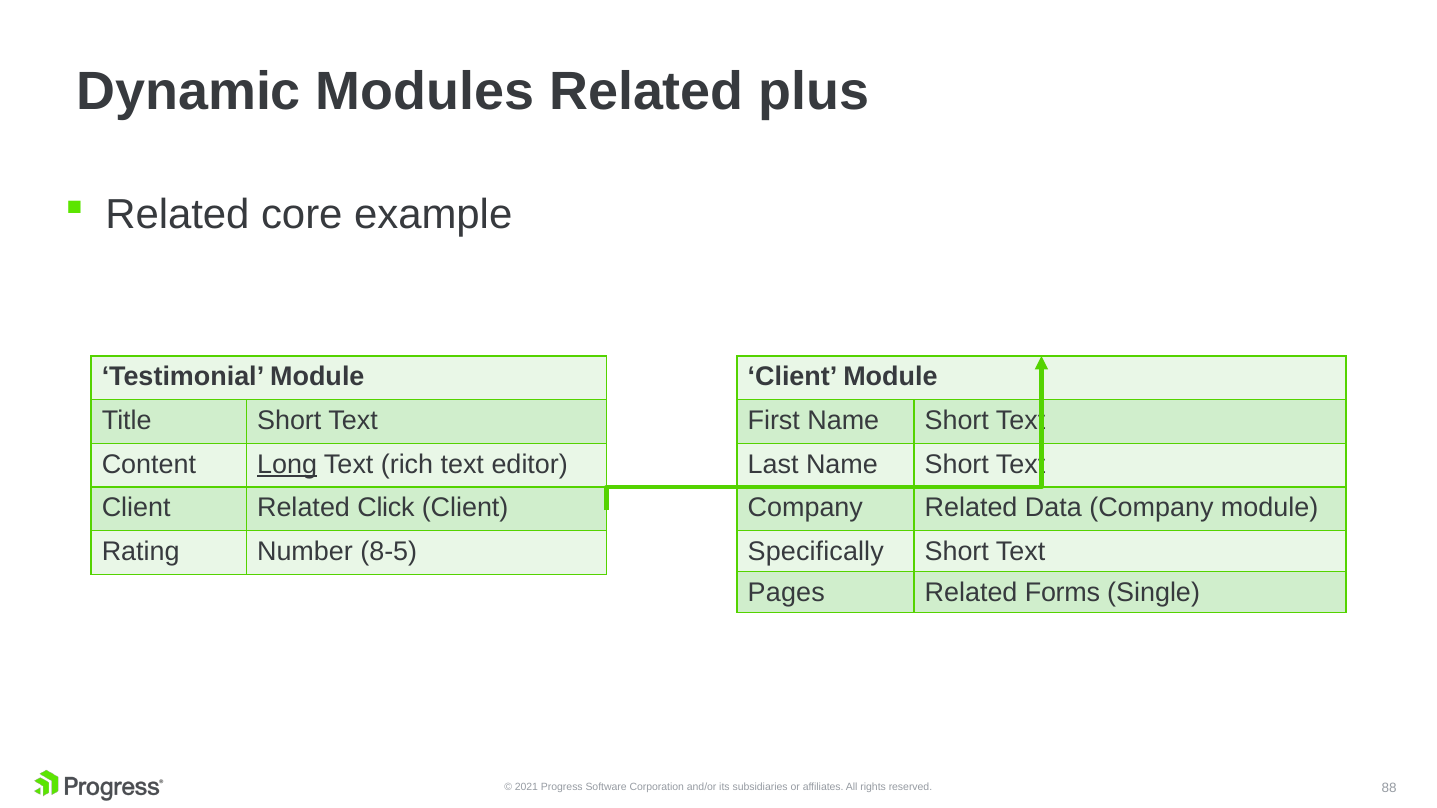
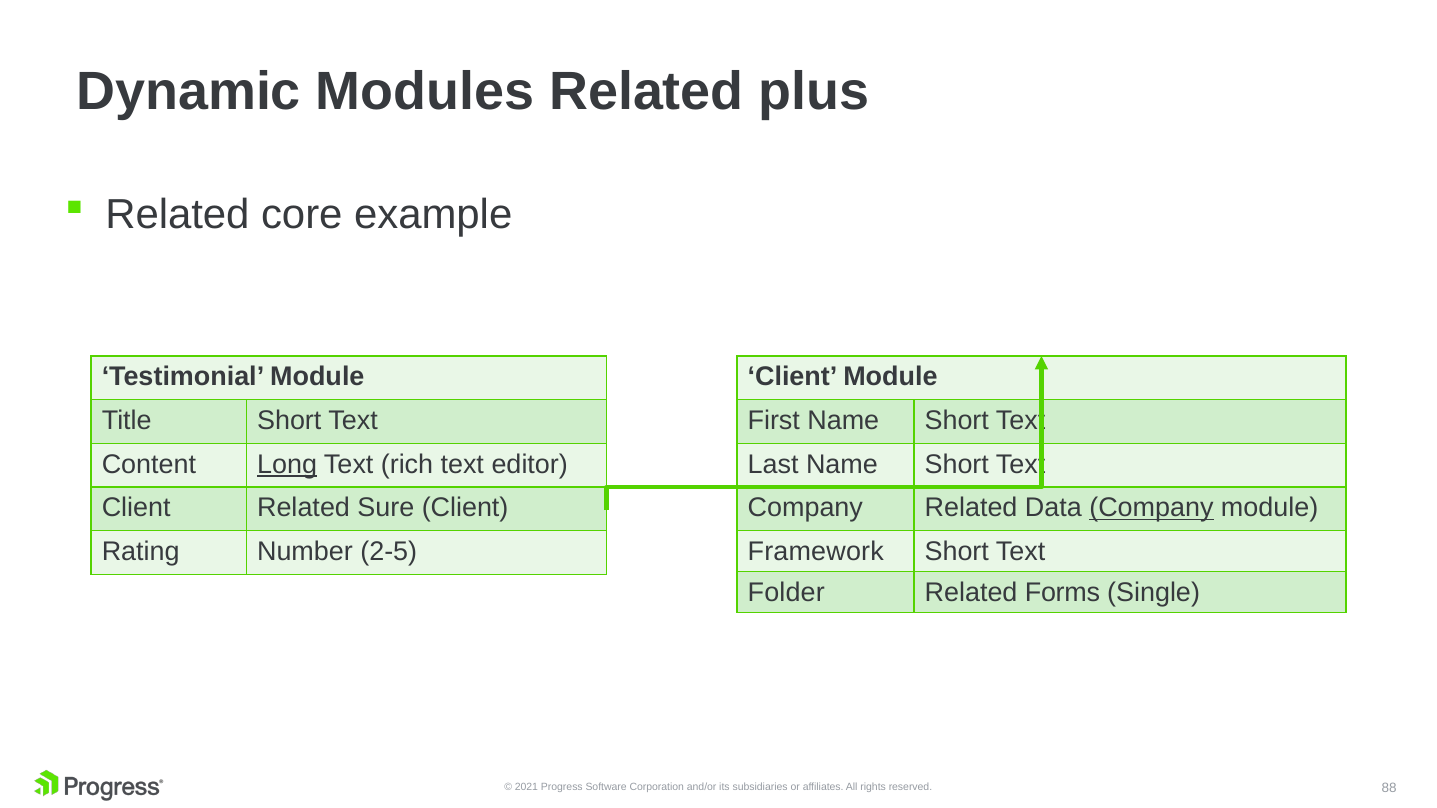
Click: Click -> Sure
Company at (1151, 508) underline: none -> present
8-5: 8-5 -> 2-5
Specifically: Specifically -> Framework
Pages: Pages -> Folder
